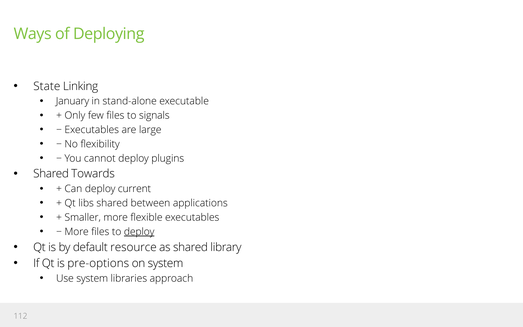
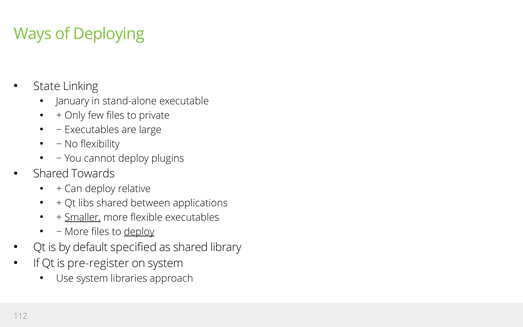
signals: signals -> private
current: current -> relative
Smaller underline: none -> present
resource: resource -> specified
pre-options: pre-options -> pre-register
